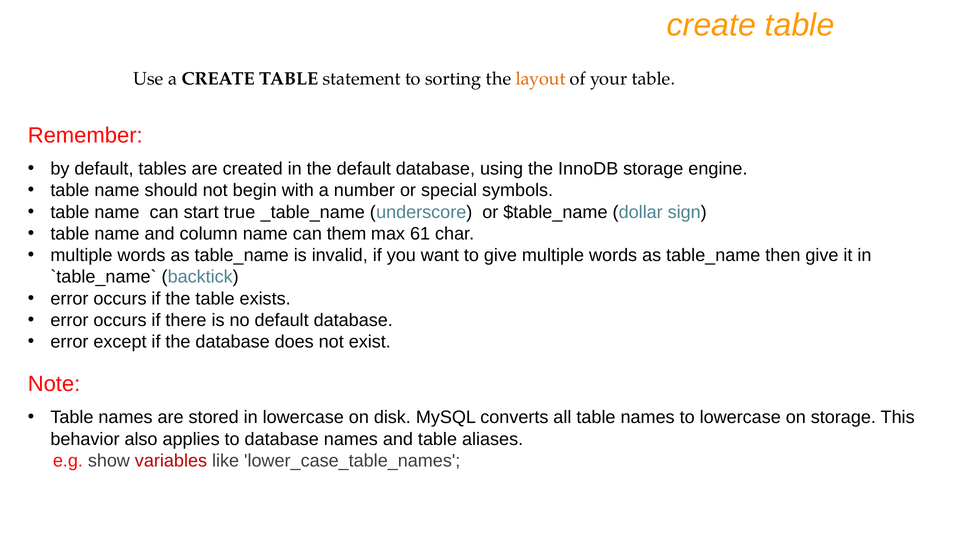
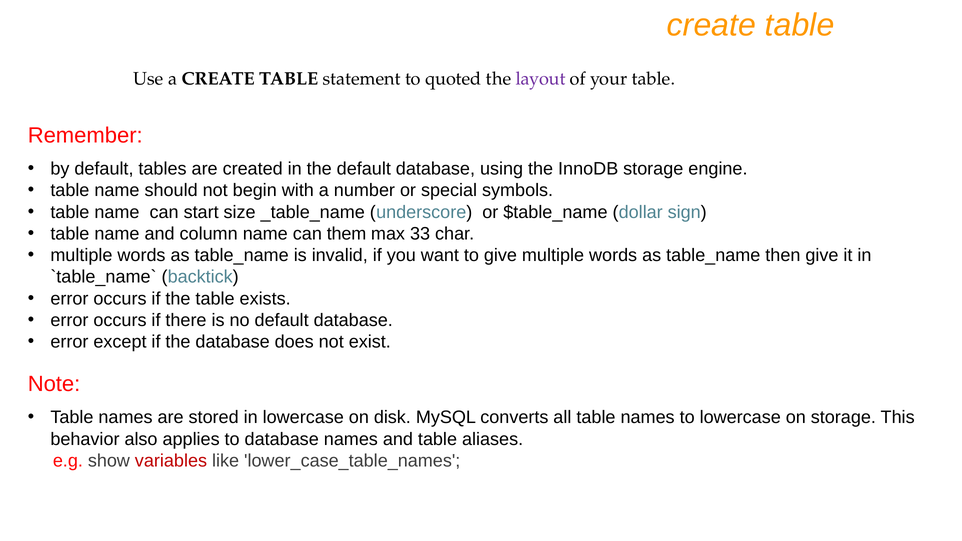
sorting: sorting -> quoted
layout colour: orange -> purple
true: true -> size
61: 61 -> 33
